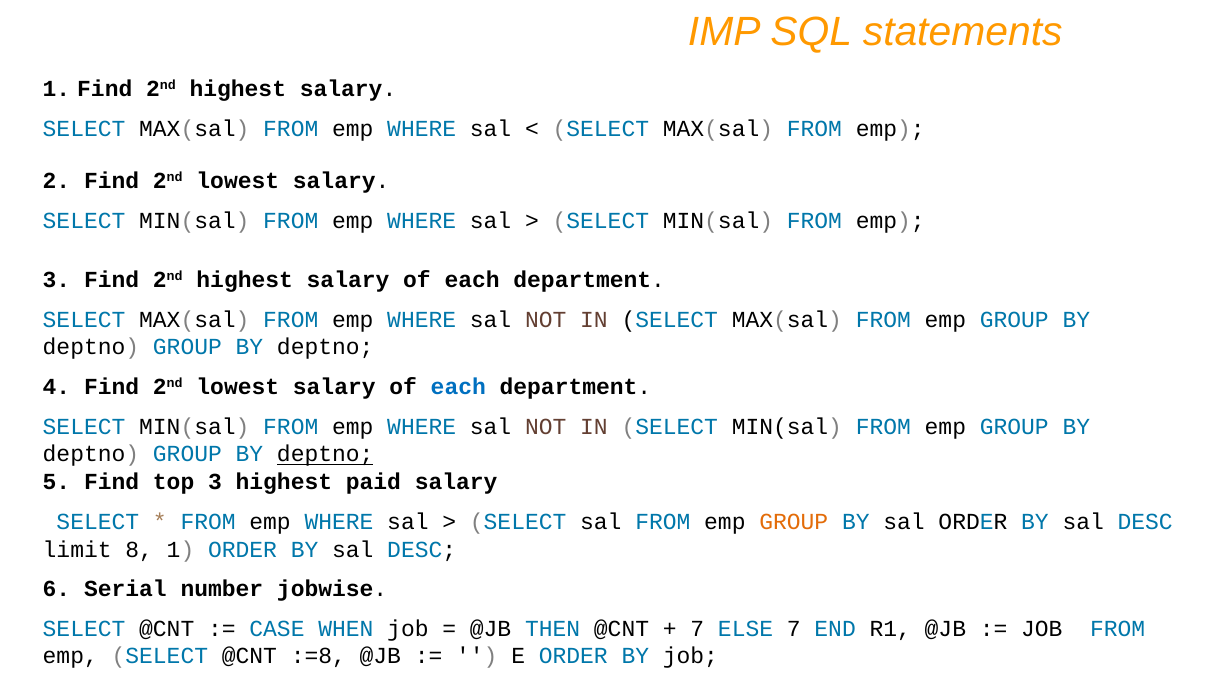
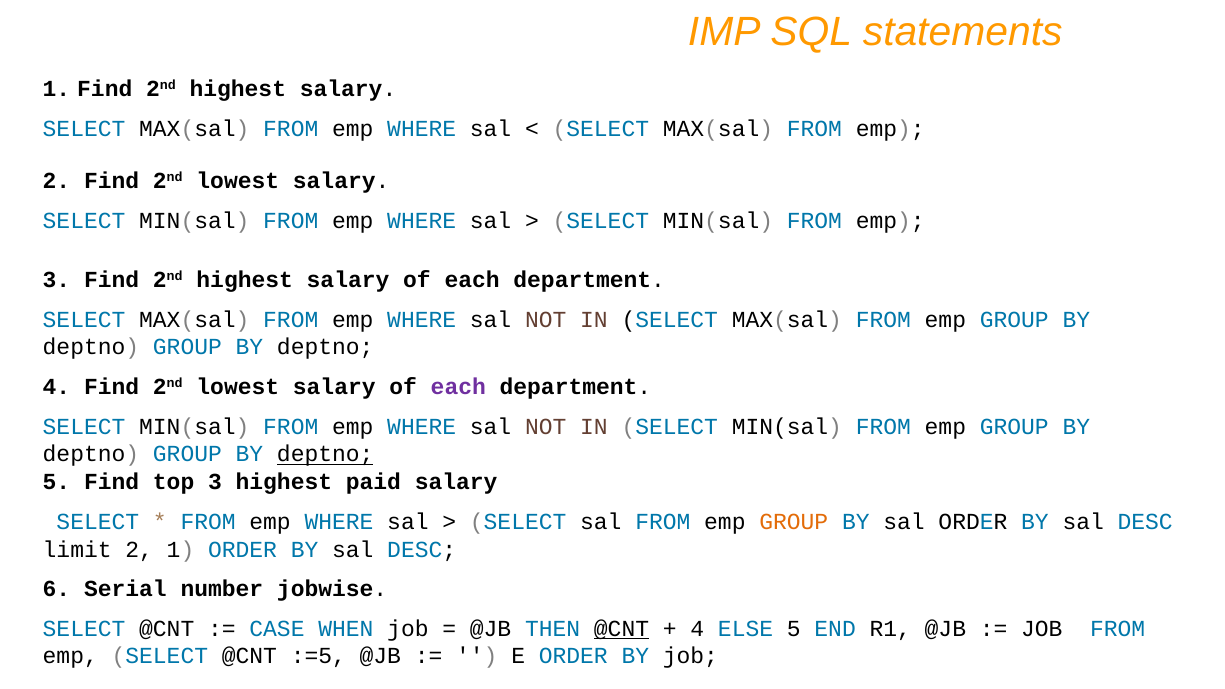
each at (458, 387) colour: blue -> purple
limit 8: 8 -> 2
@CNT at (622, 628) underline: none -> present
7 at (697, 628): 7 -> 4
ELSE 7: 7 -> 5
:=8: :=8 -> :=5
